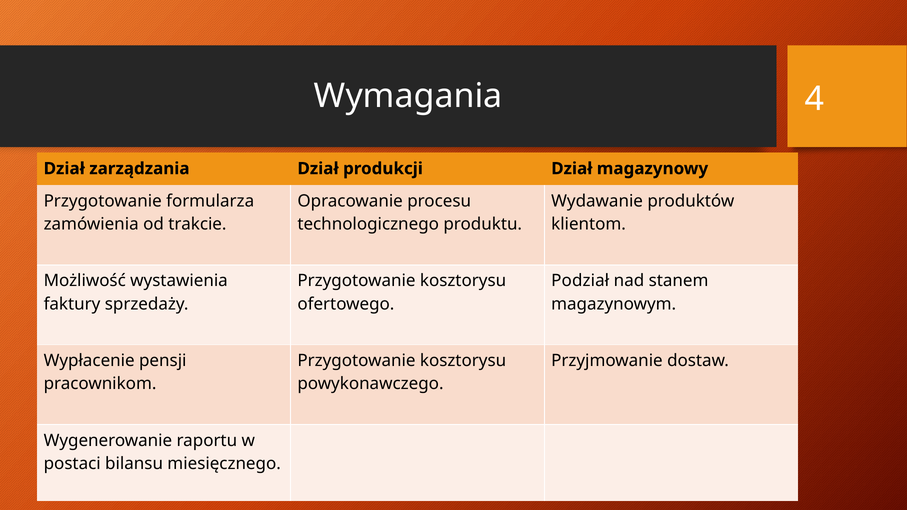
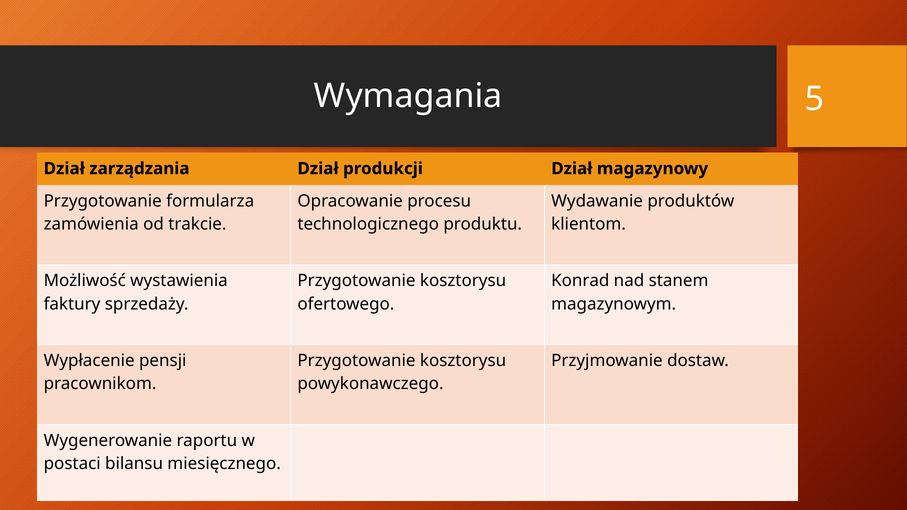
4: 4 -> 5
Podział: Podział -> Konrad
